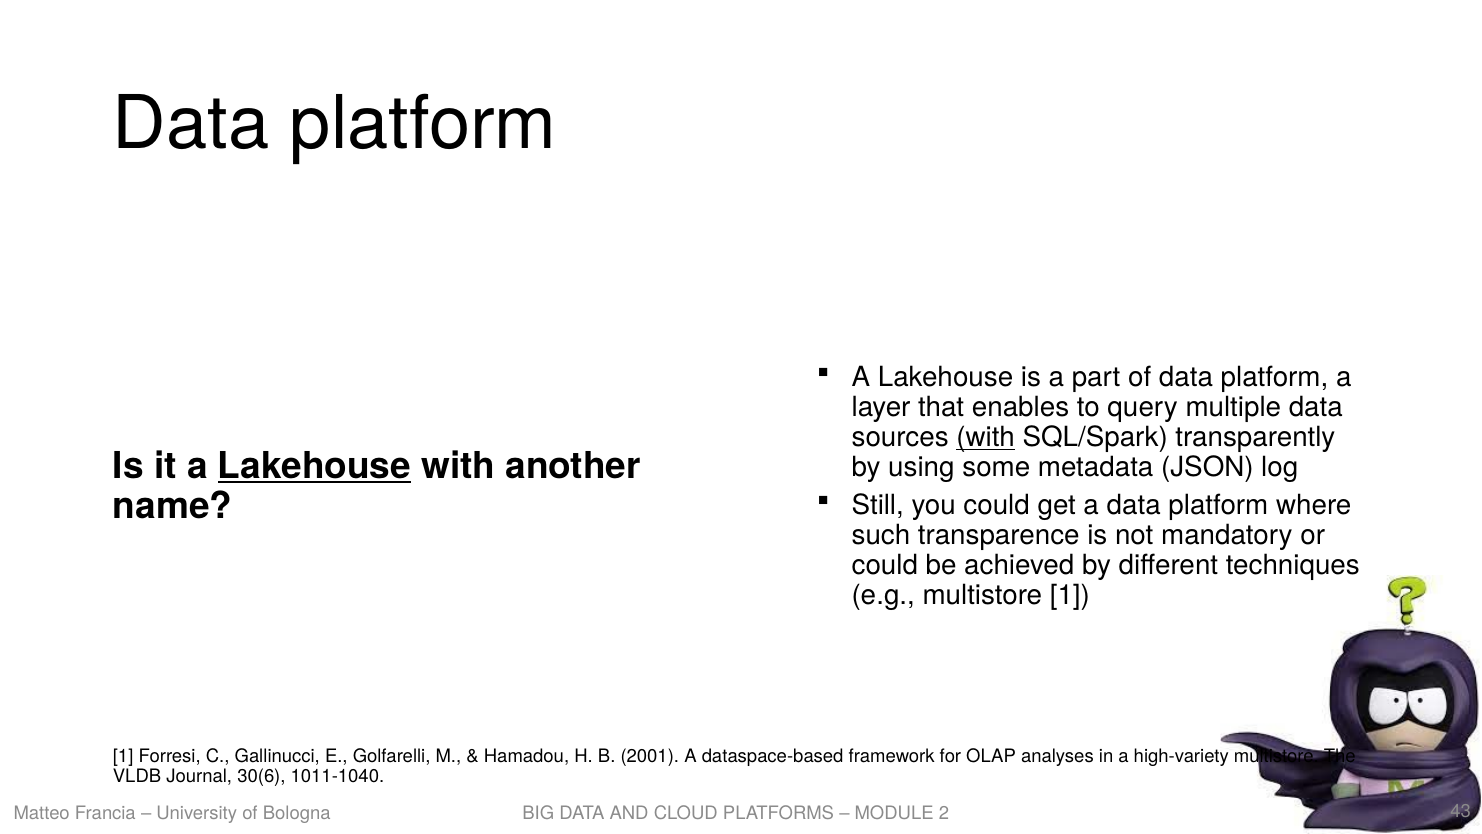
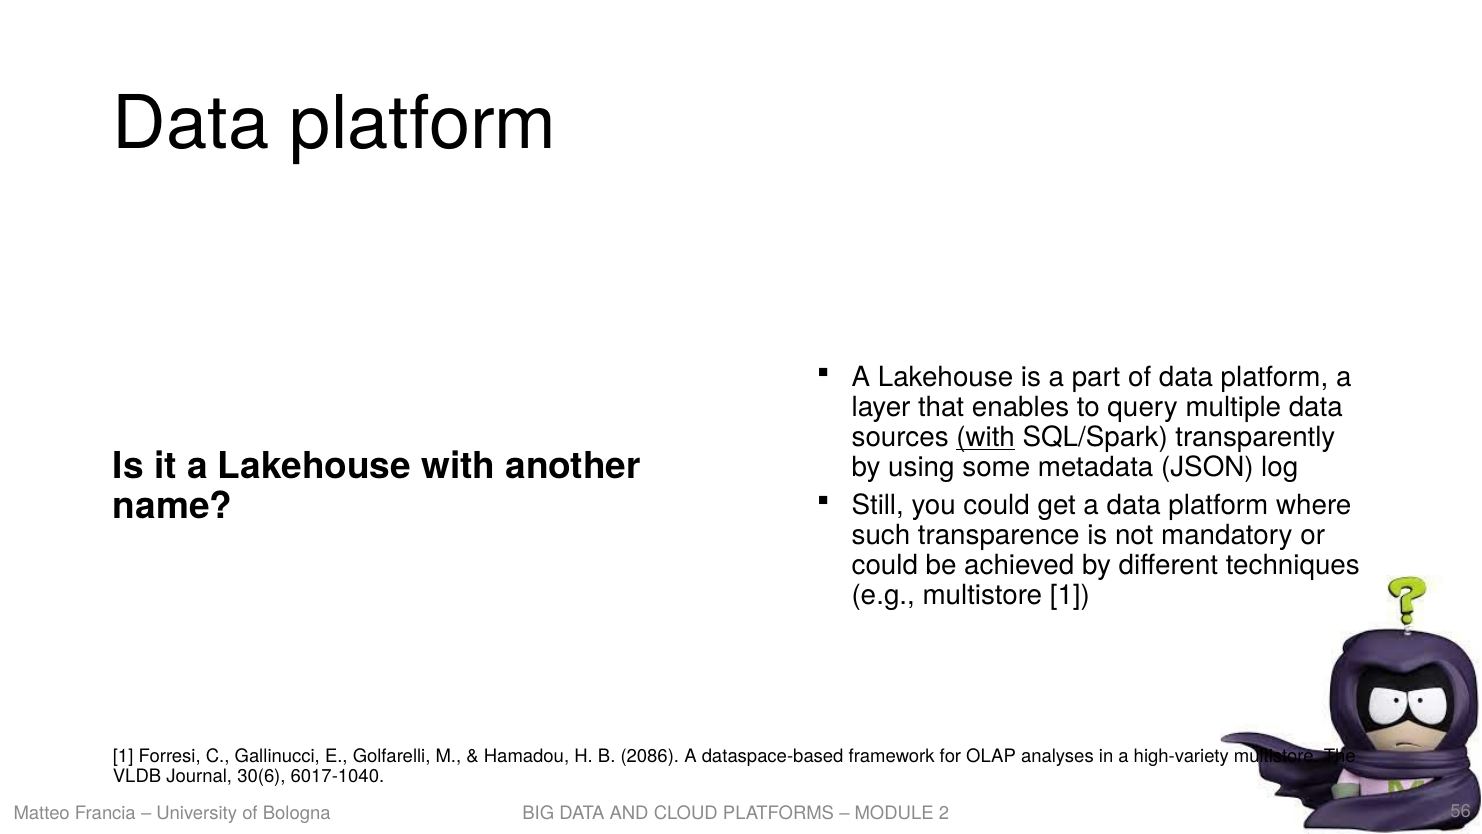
Lakehouse at (314, 466) underline: present -> none
2001: 2001 -> 2086
1011-1040: 1011-1040 -> 6017-1040
43: 43 -> 56
